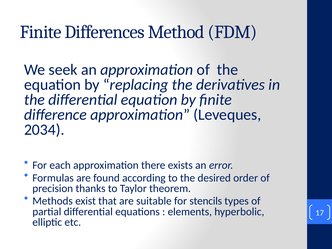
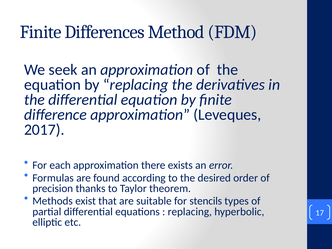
2034: 2034 -> 2017
elements at (190, 212): elements -> replacing
